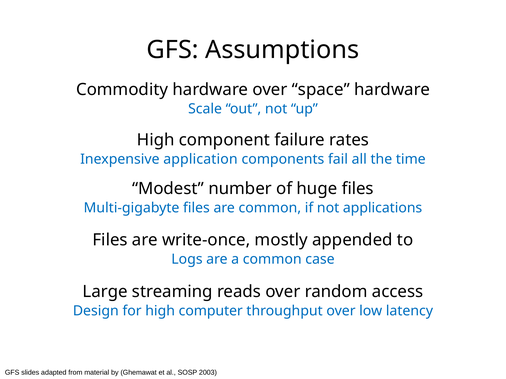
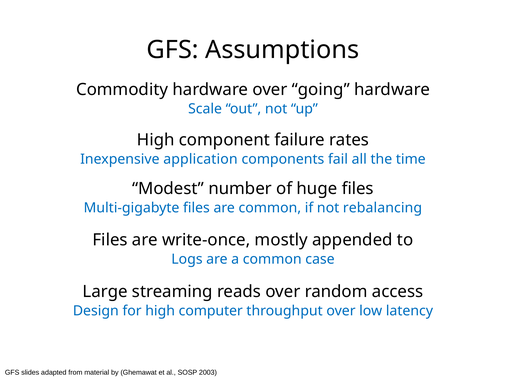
space: space -> going
applications: applications -> rebalancing
